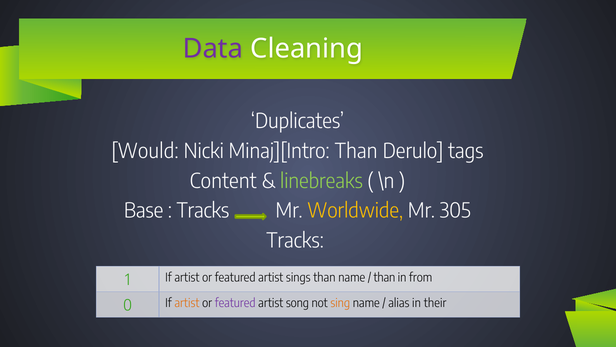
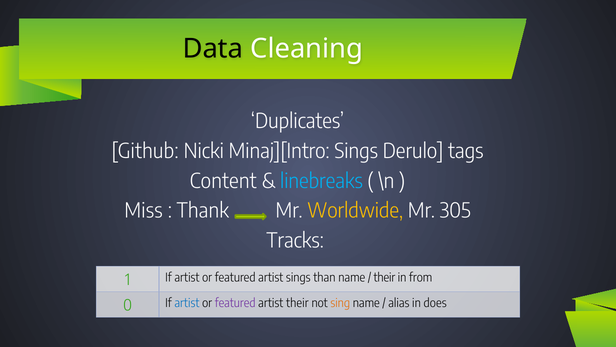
Data colour: purple -> black
Would: Would -> Github
Minaj][Intro Than: Than -> Sings
linebreaks colour: light green -> light blue
Base: Base -> Miss
Tracks at (203, 211): Tracks -> Thank
than at (384, 277): than -> their
artist at (187, 303) colour: orange -> blue
artist song: song -> their
their: their -> does
